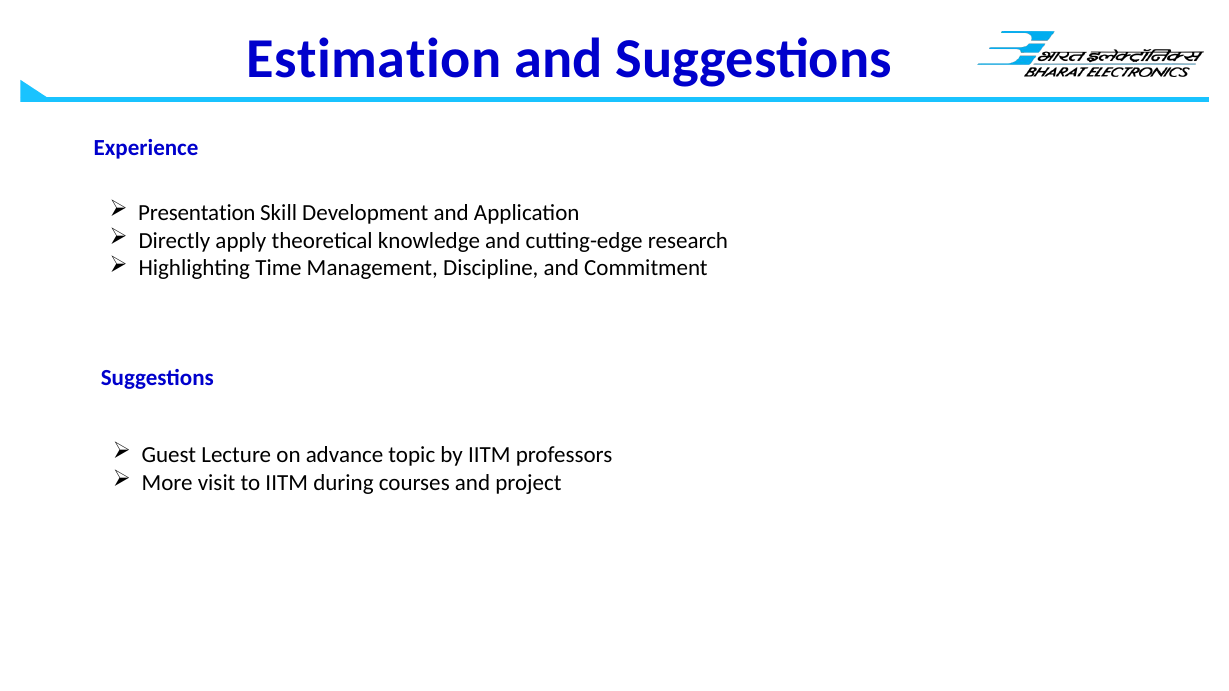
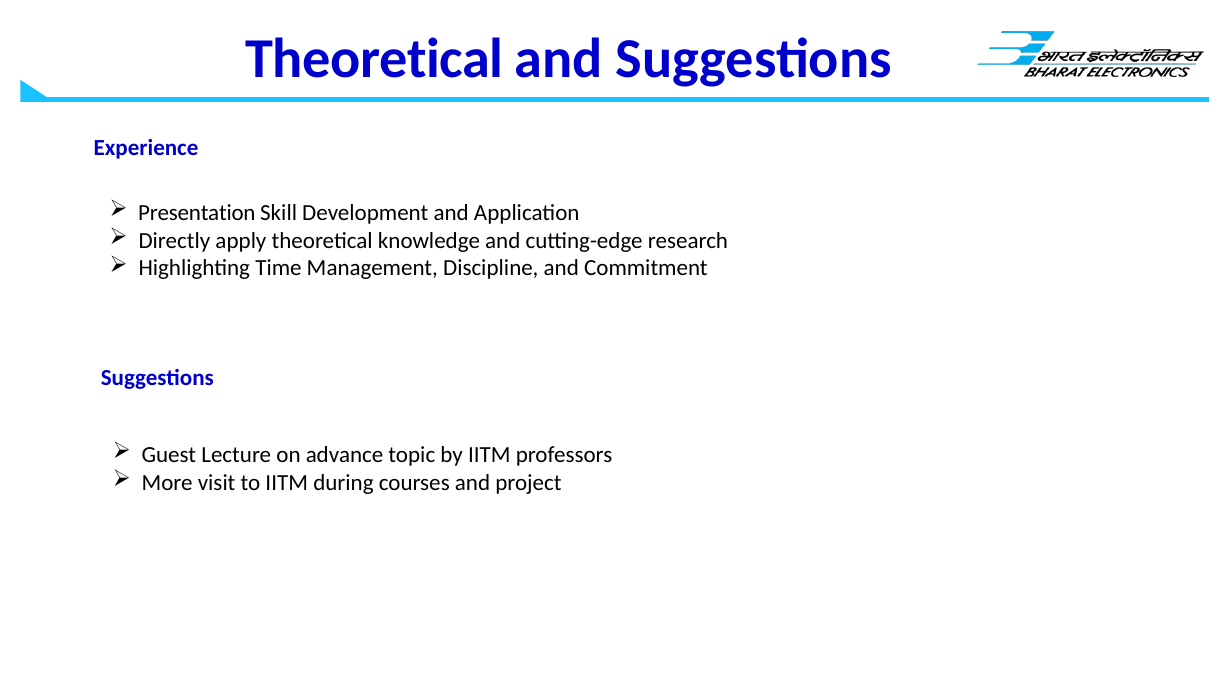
Estimation at (374, 59): Estimation -> Theoretical
